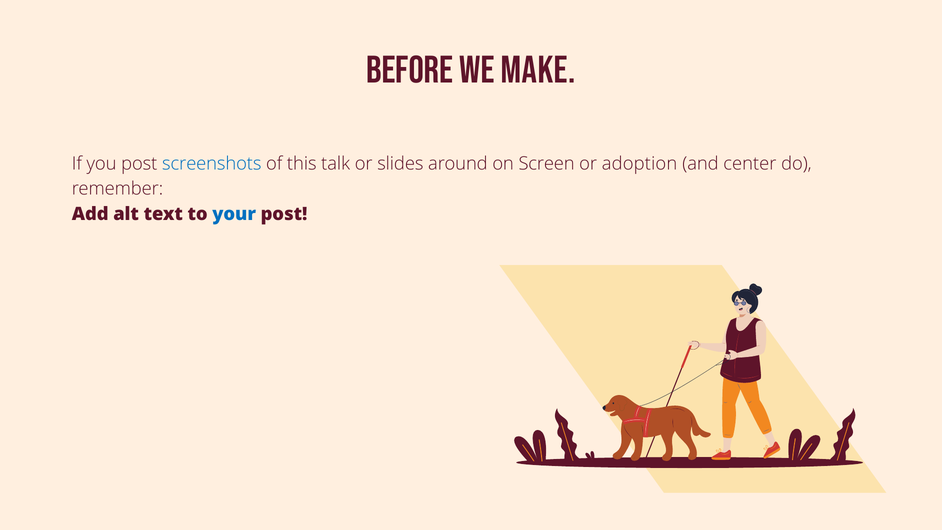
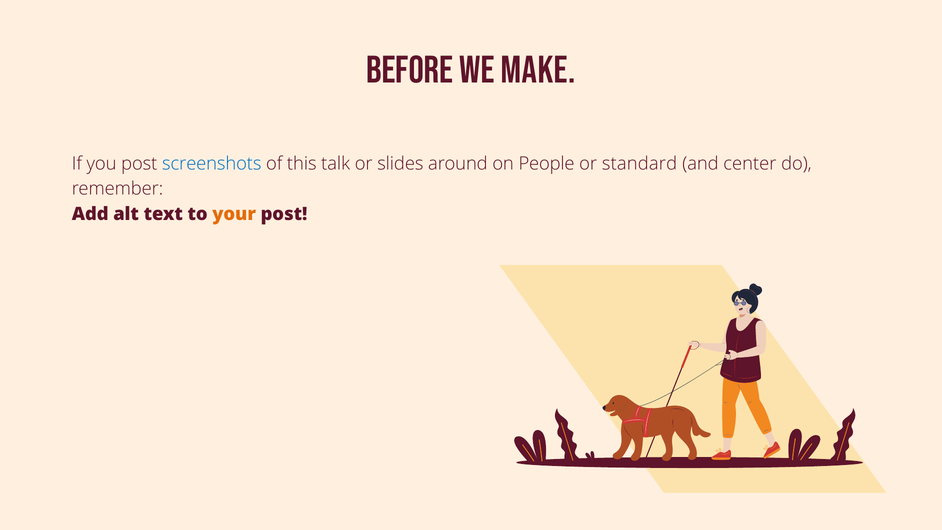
Screen: Screen -> People
adoption: adoption -> standard
your colour: blue -> orange
